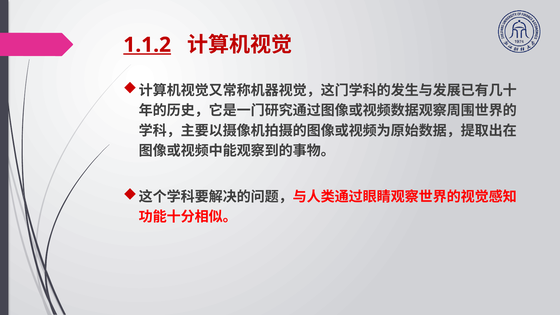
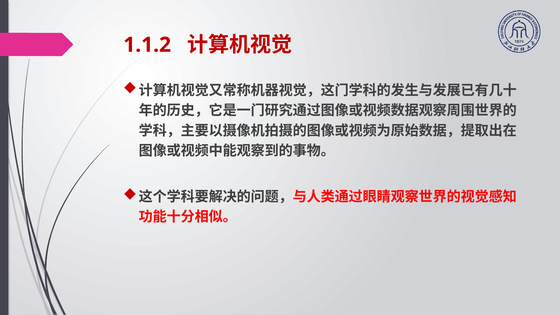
1.1.2 underline: present -> none
